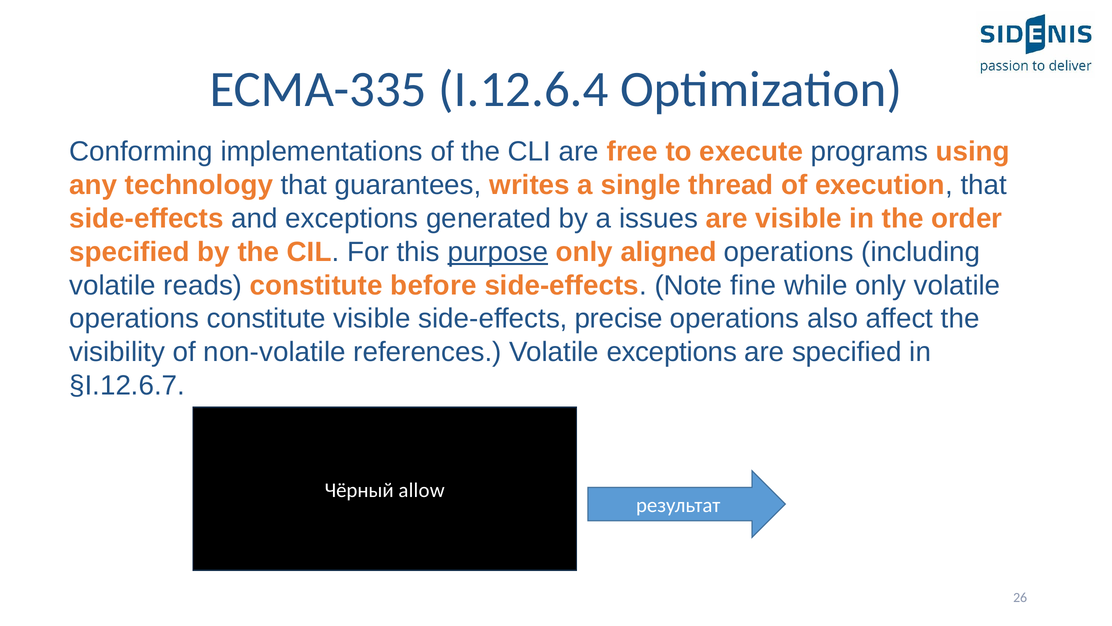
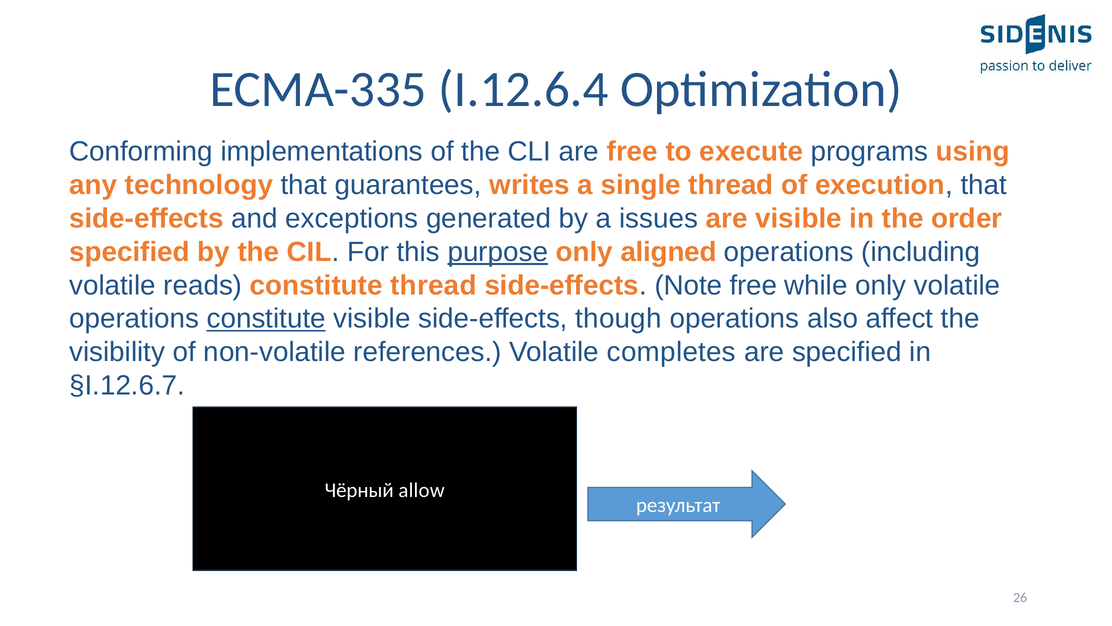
constitute before: before -> thread
Note fine: fine -> free
constitute at (266, 318) underline: none -> present
precise: precise -> though
Volatile exceptions: exceptions -> completes
